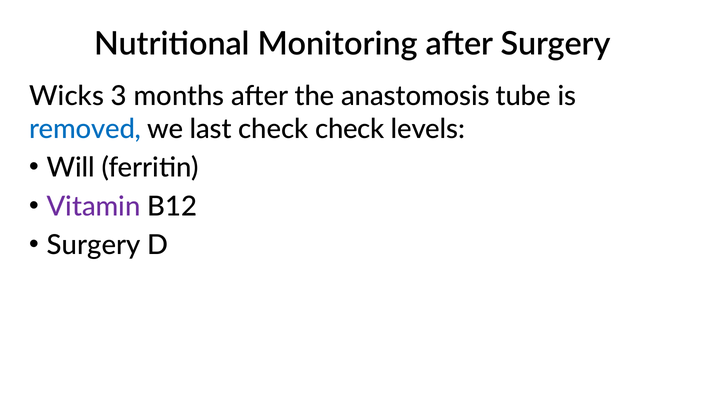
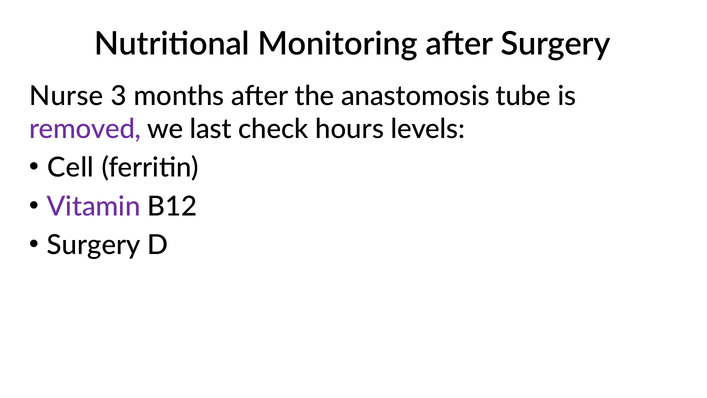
Wicks: Wicks -> Nurse
removed colour: blue -> purple
check check: check -> hours
Will: Will -> Cell
